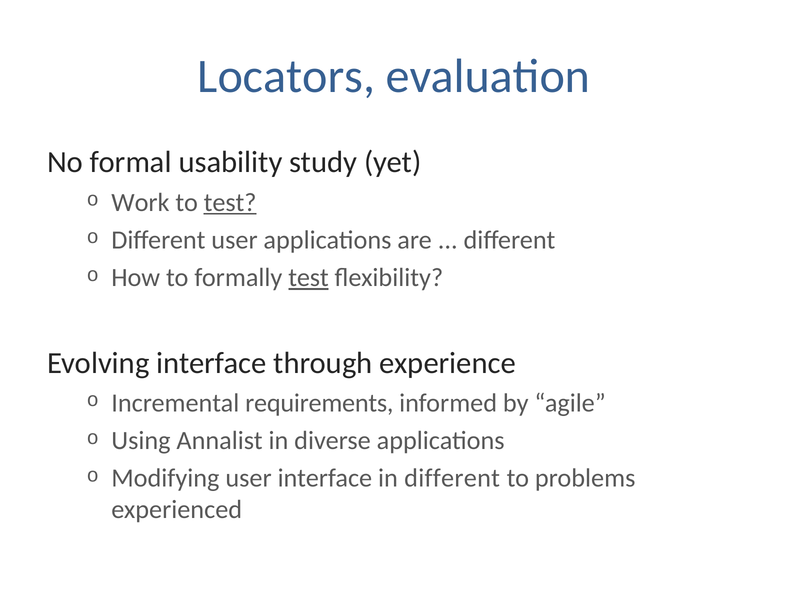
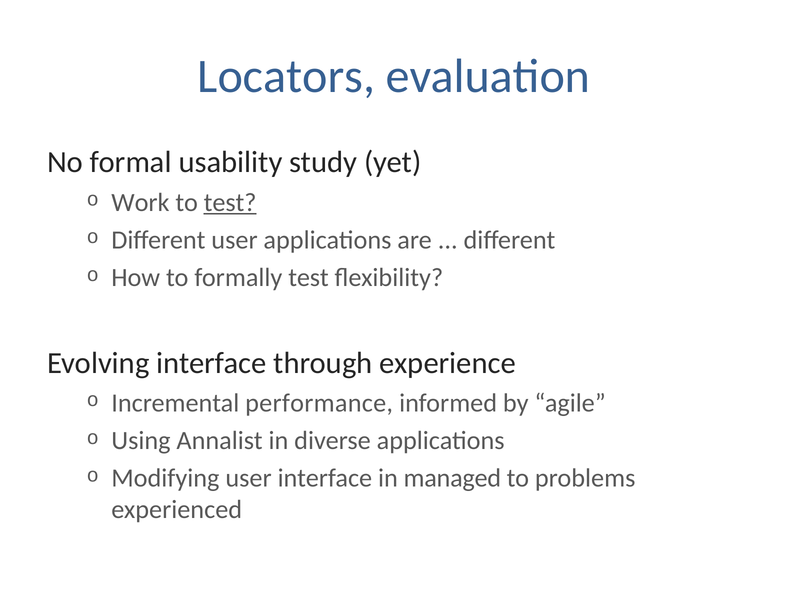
test at (309, 278) underline: present -> none
requirements: requirements -> performance
in different: different -> managed
